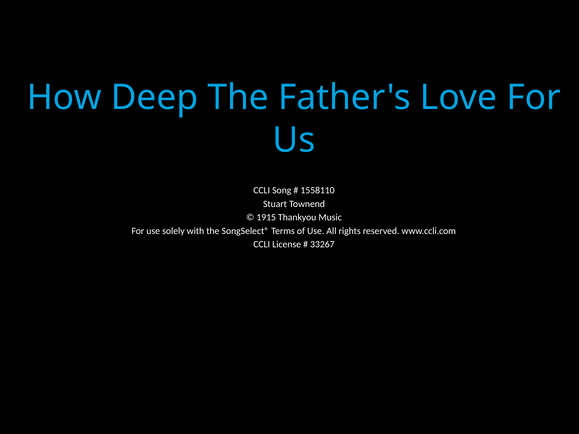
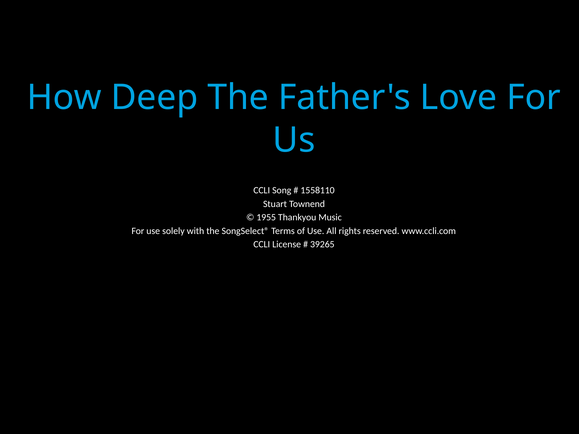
1915: 1915 -> 1955
33267: 33267 -> 39265
